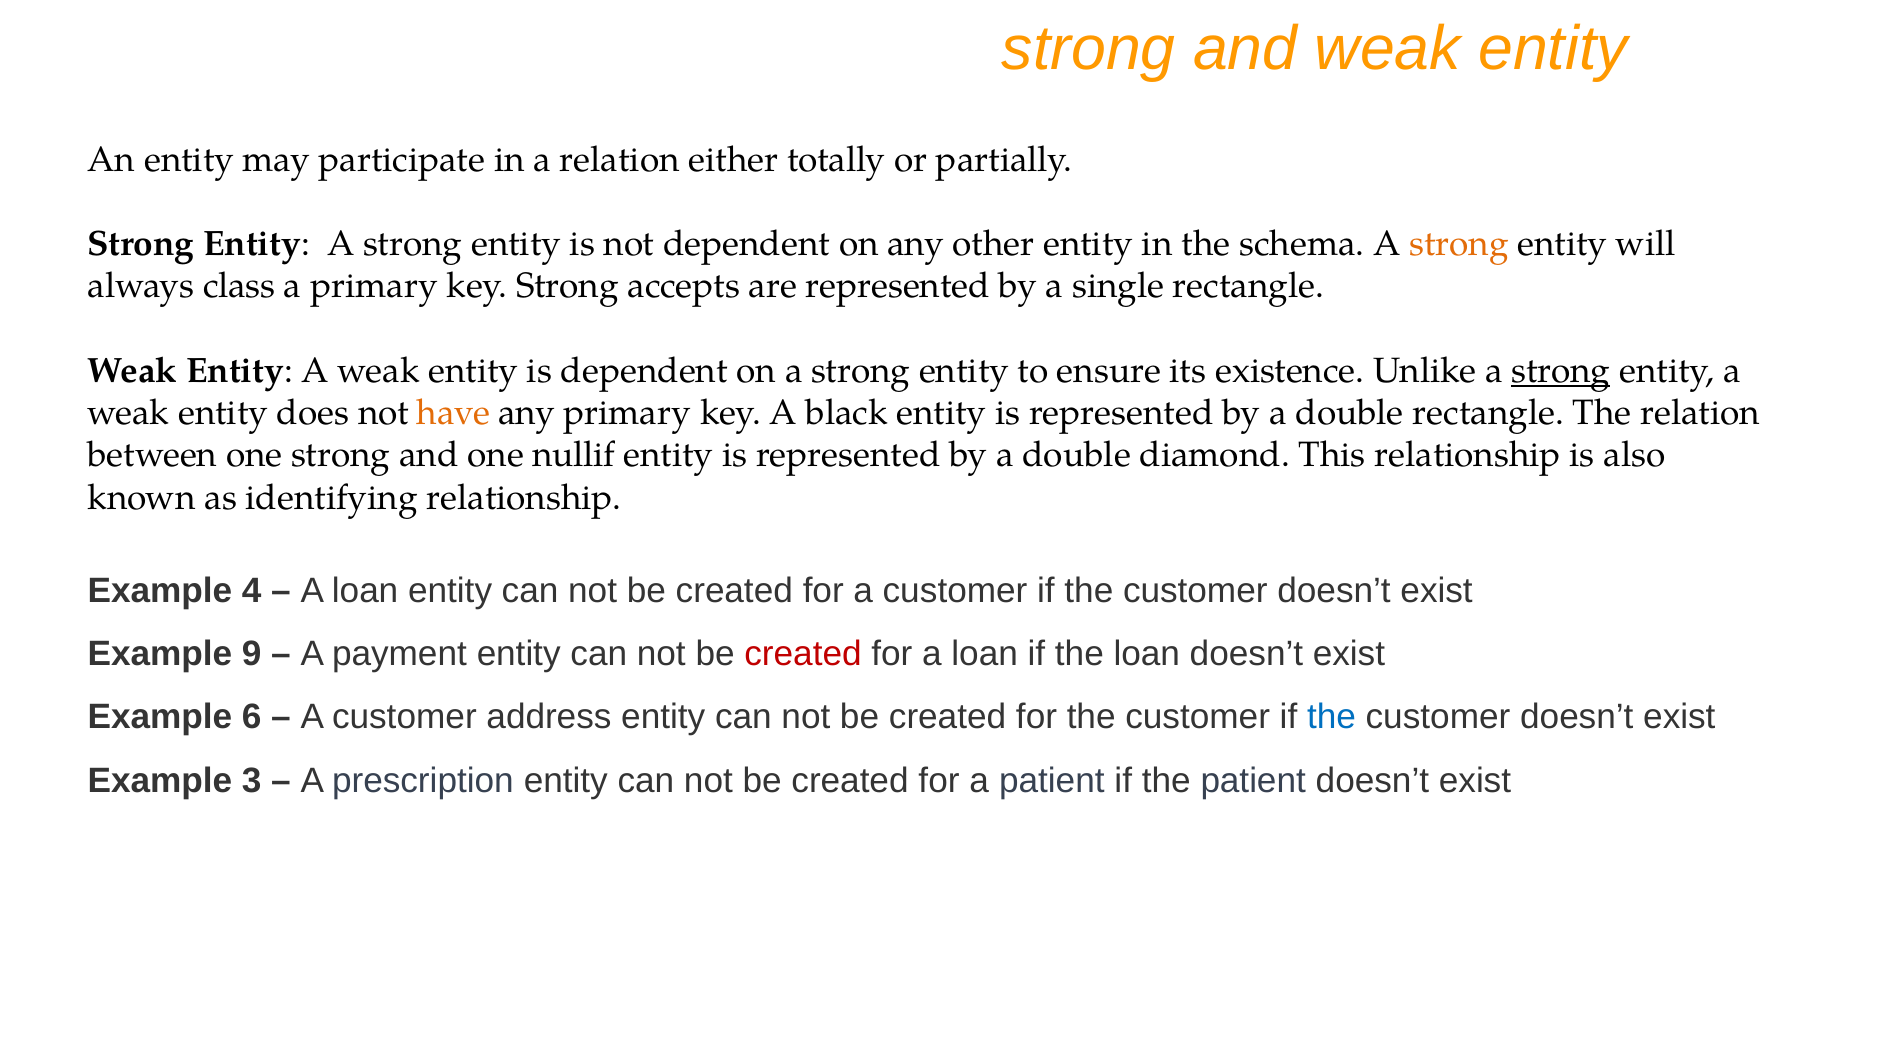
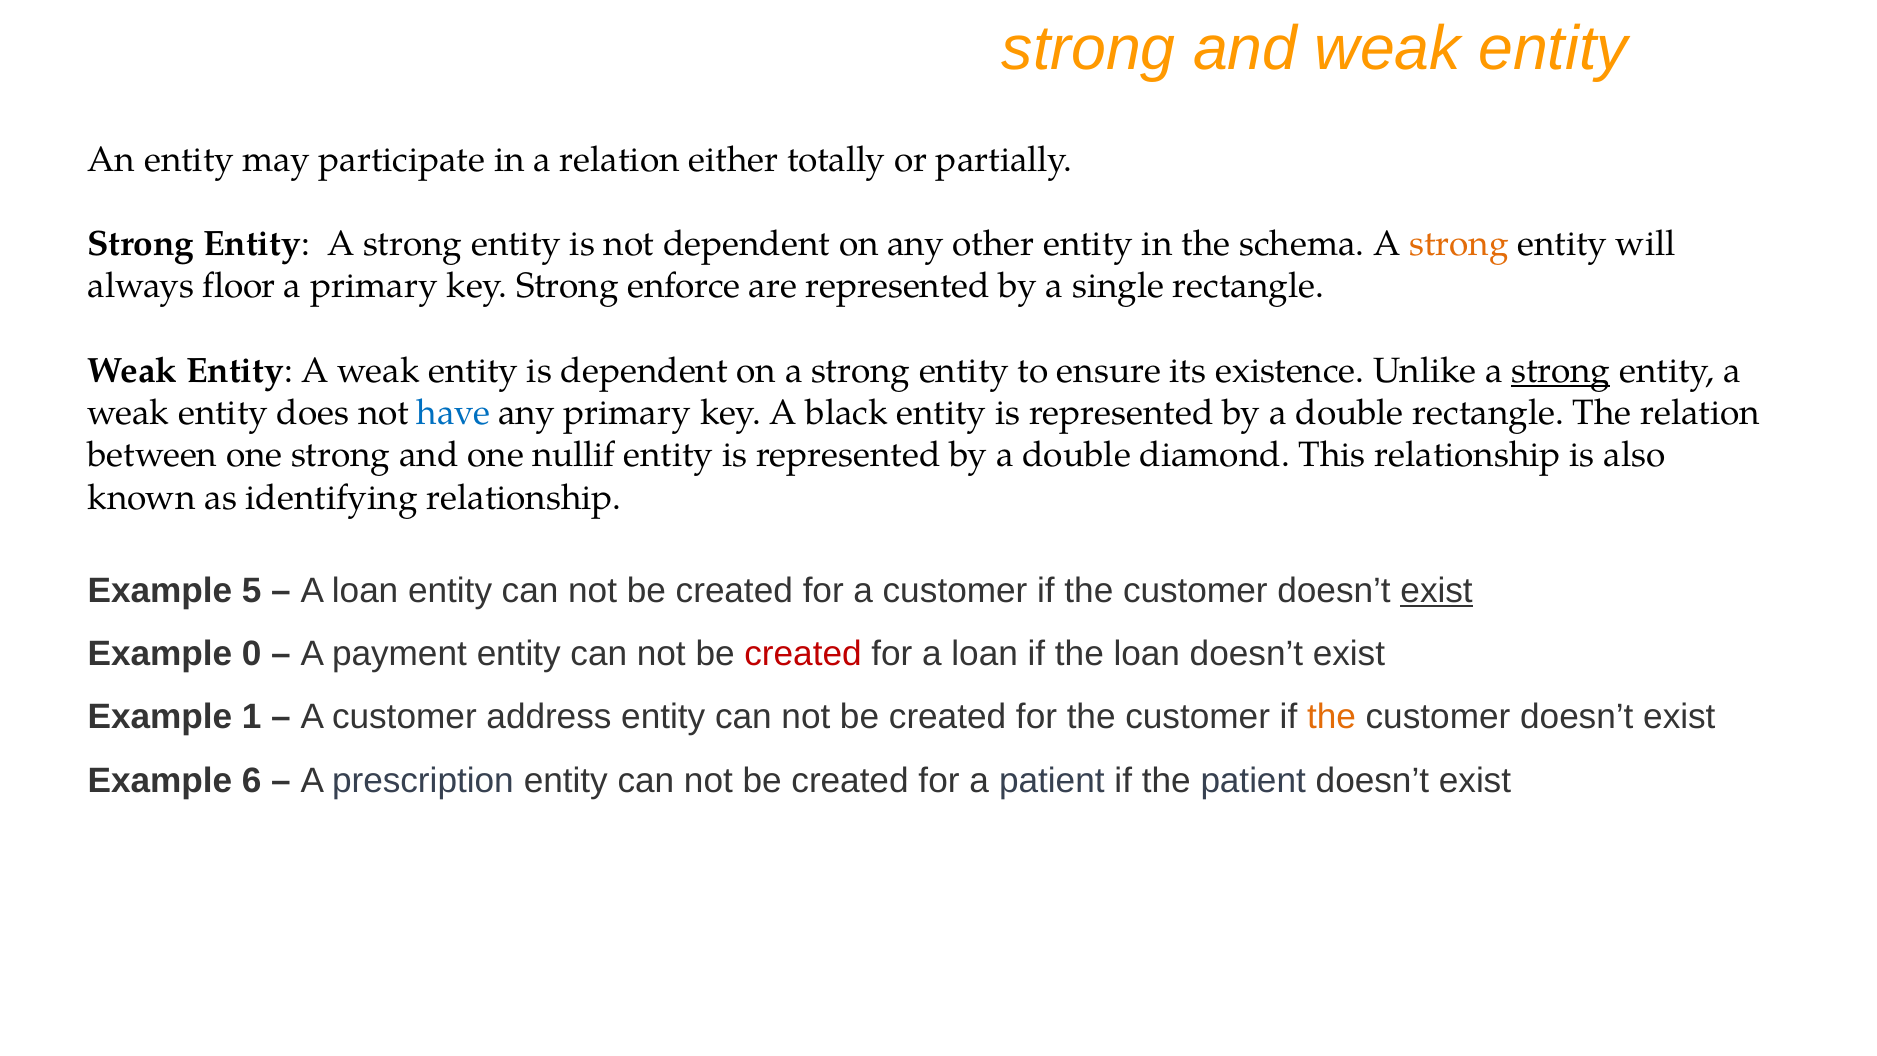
class: class -> floor
accepts: accepts -> enforce
have colour: orange -> blue
4: 4 -> 5
exist at (1437, 591) underline: none -> present
9: 9 -> 0
6: 6 -> 1
the at (1331, 717) colour: blue -> orange
3: 3 -> 6
